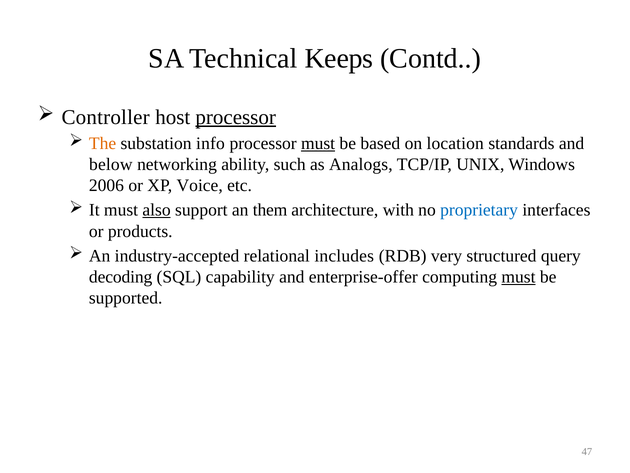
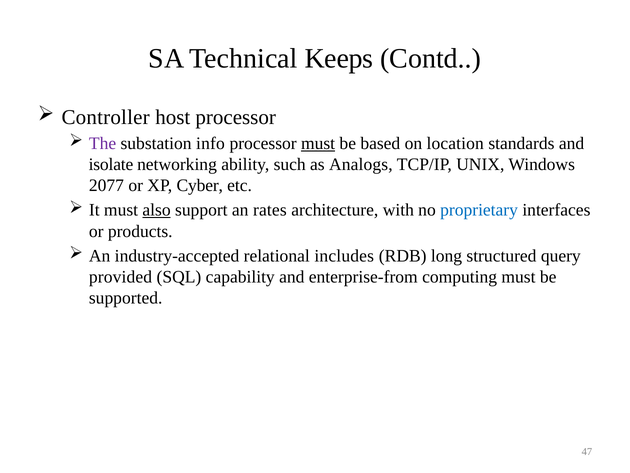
processor at (236, 117) underline: present -> none
The colour: orange -> purple
below: below -> isolate
2006: 2006 -> 2077
Voice: Voice -> Cyber
them: them -> rates
very: very -> long
decoding: decoding -> provided
enterprise-offer: enterprise-offer -> enterprise-from
must at (518, 277) underline: present -> none
